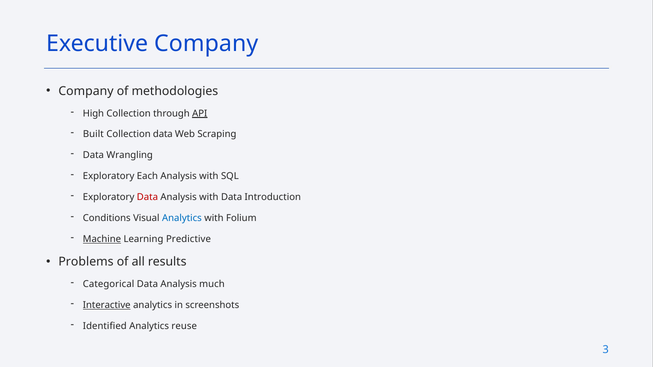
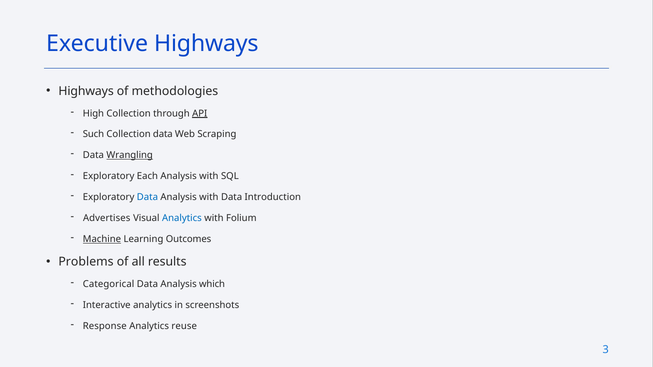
Executive Company: Company -> Highways
Company at (86, 91): Company -> Highways
Built: Built -> Such
Wrangling underline: none -> present
Data at (147, 197) colour: red -> blue
Conditions: Conditions -> Advertises
Predictive: Predictive -> Outcomes
much: much -> which
Interactive underline: present -> none
Identified: Identified -> Response
